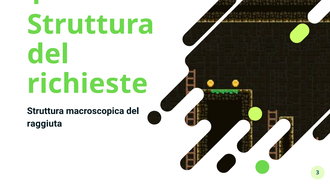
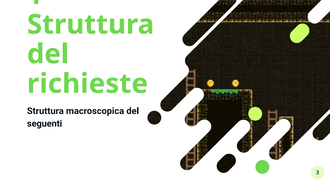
raggiuta: raggiuta -> seguenti
